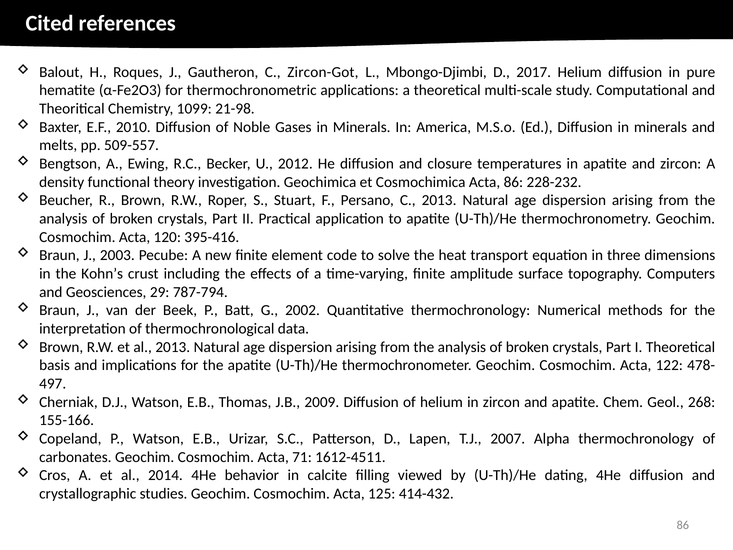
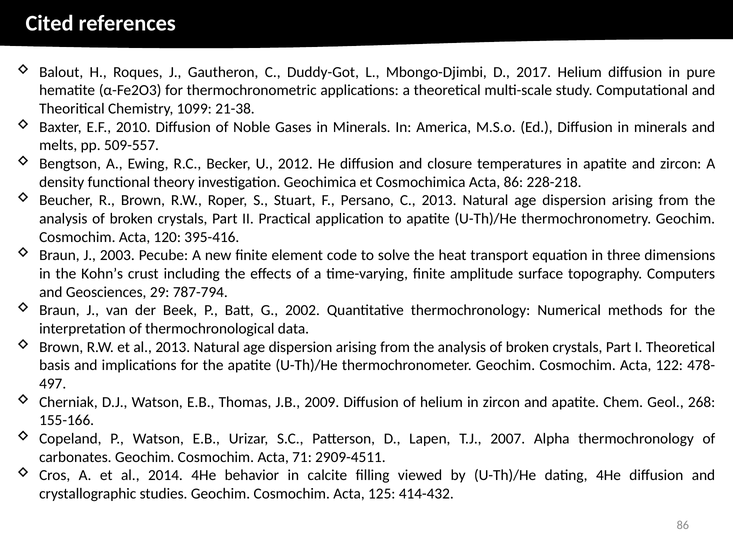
Zircon-Got: Zircon-Got -> Duddy-Got
21-98: 21-98 -> 21-38
228-232: 228-232 -> 228-218
1612-4511: 1612-4511 -> 2909-4511
